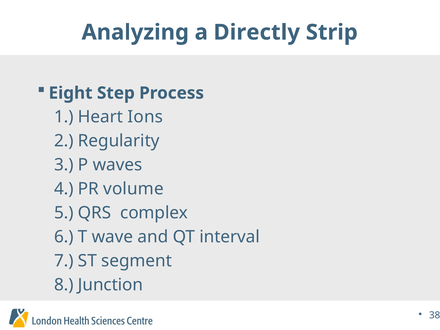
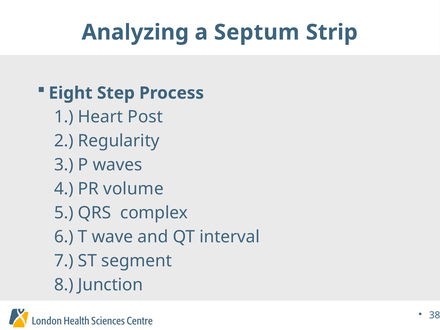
Directly: Directly -> Septum
Ions: Ions -> Post
